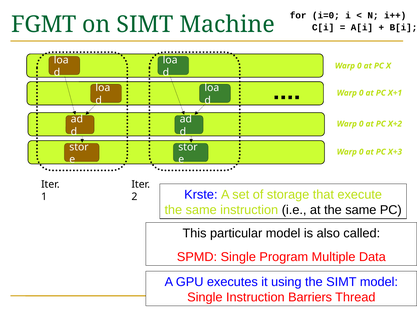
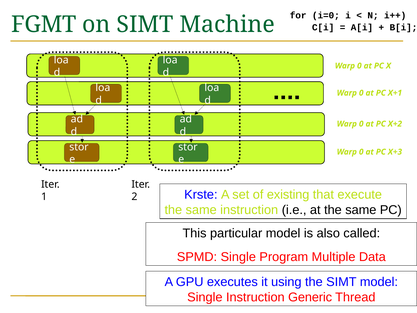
storage: storage -> existing
Barriers: Barriers -> Generic
